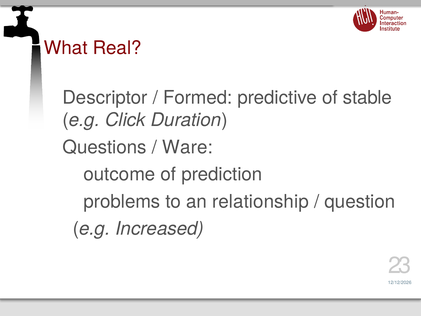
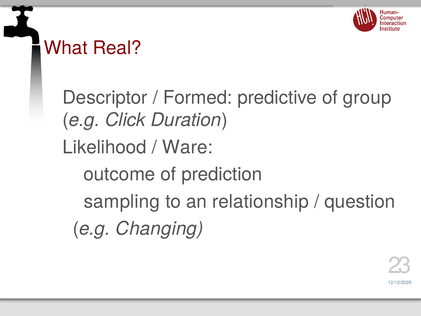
stable: stable -> group
Questions: Questions -> Likelihood
problems: problems -> sampling
Increased: Increased -> Changing
